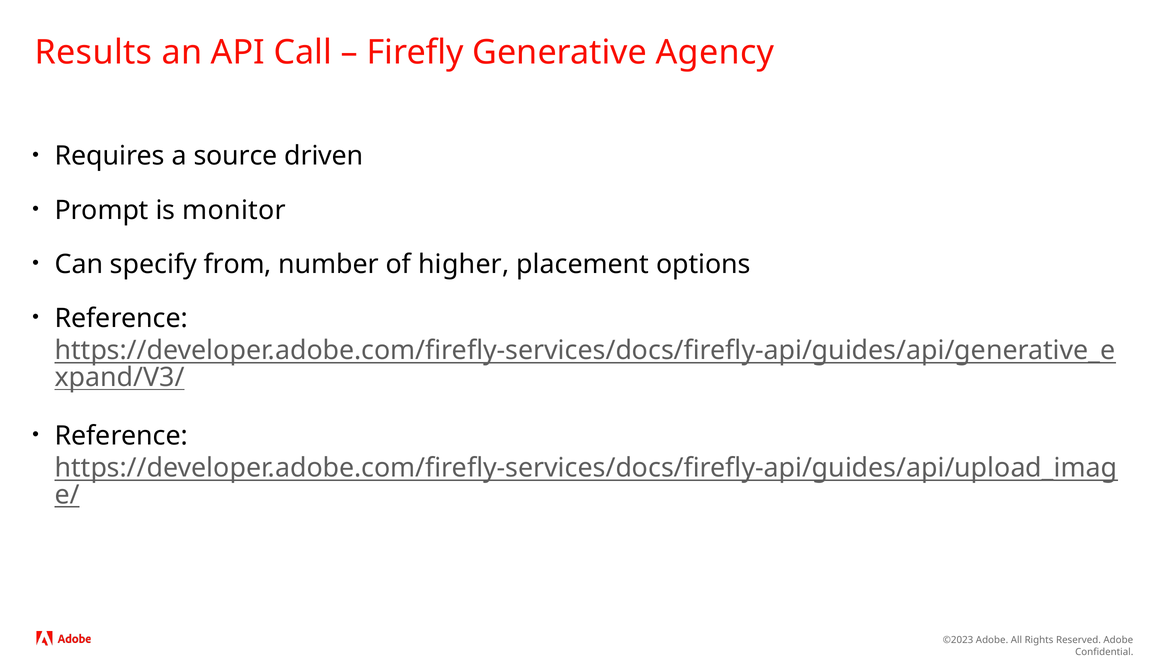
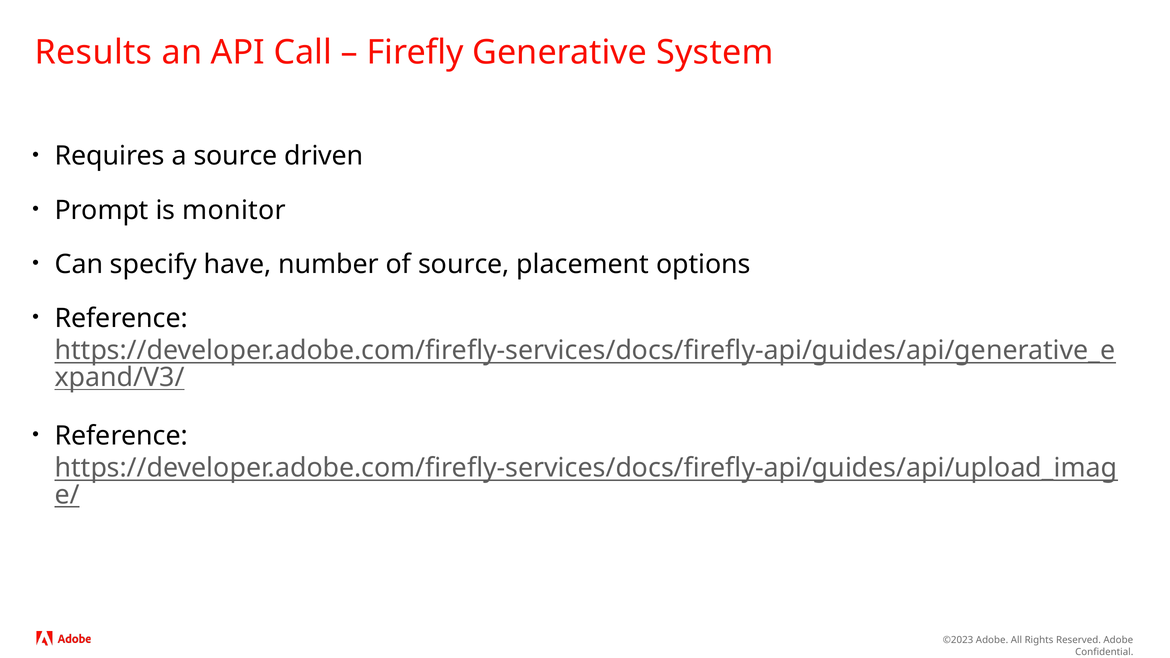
Agency: Agency -> System
from: from -> have
of higher: higher -> source
